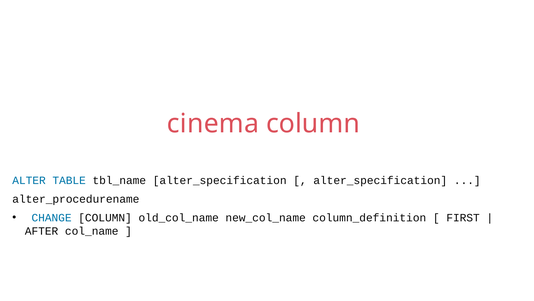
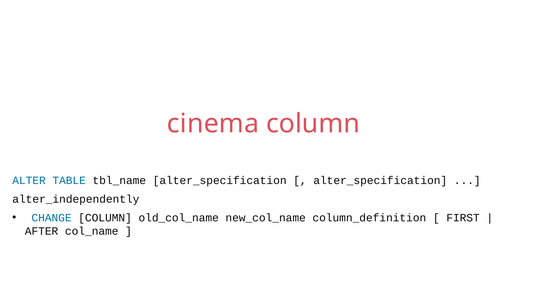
alter_procedurename: alter_procedurename -> alter_independently
